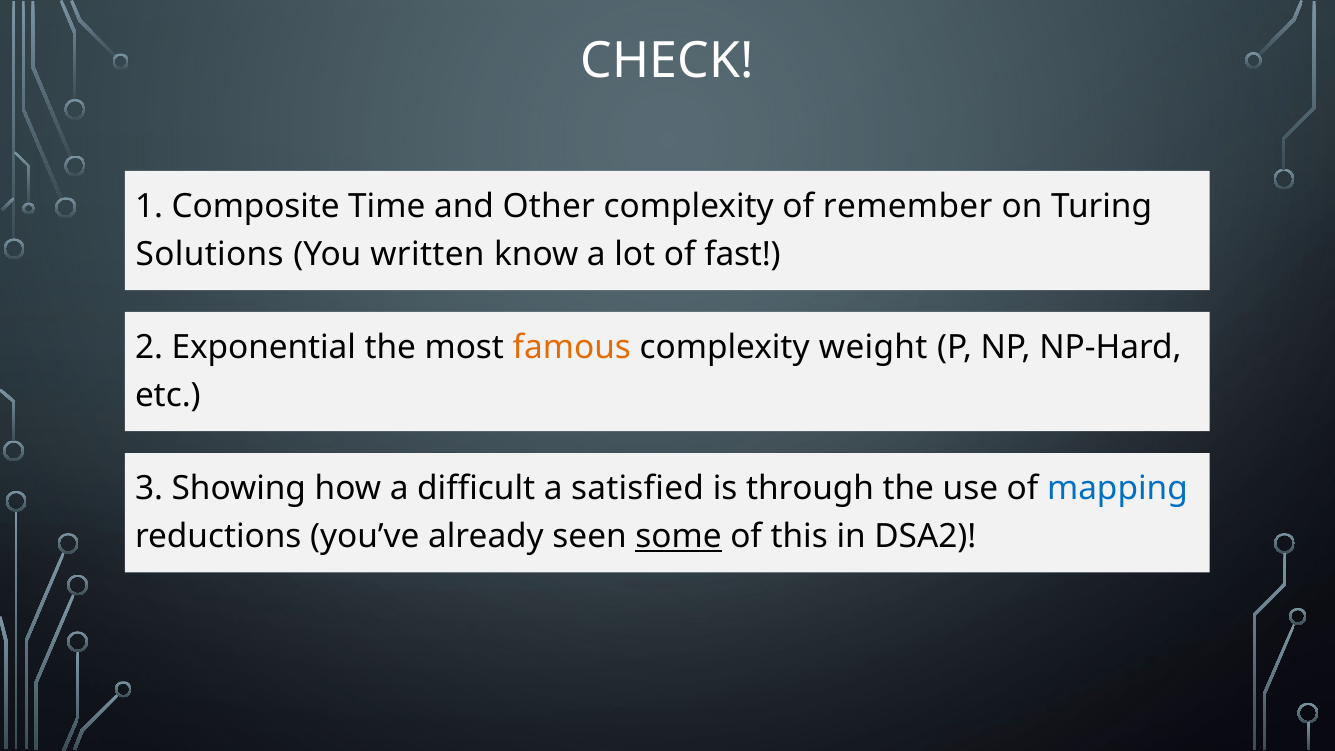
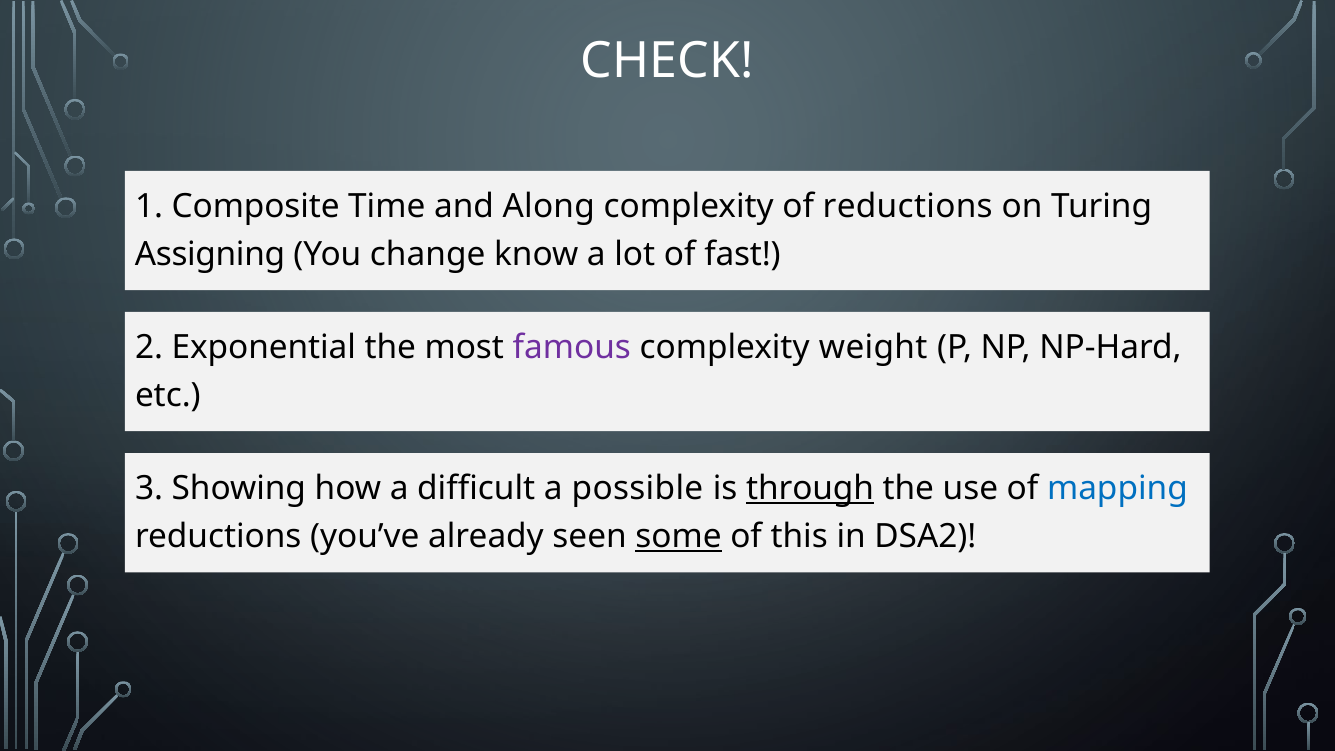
Other: Other -> Along
of remember: remember -> reductions
Solutions: Solutions -> Assigning
written: written -> change
famous colour: orange -> purple
satisfied: satisfied -> possible
through underline: none -> present
